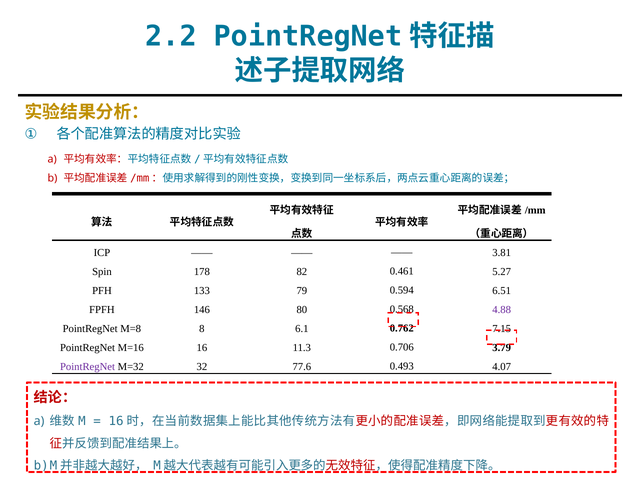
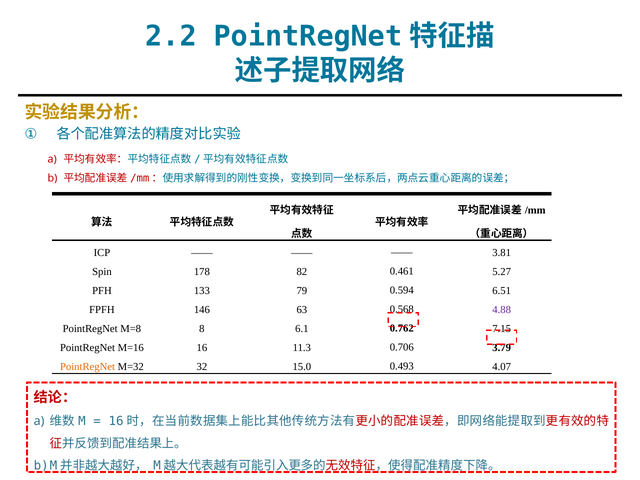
80: 80 -> 63
PointRegNet at (88, 367) colour: purple -> orange
77.6: 77.6 -> 15.0
